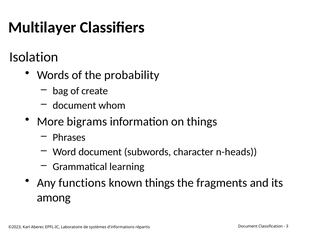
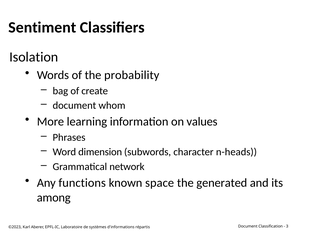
Multilayer: Multilayer -> Sentiment
bigrams: bigrams -> learning
on things: things -> values
Word document: document -> dimension
learning: learning -> network
known things: things -> space
fragments: fragments -> generated
